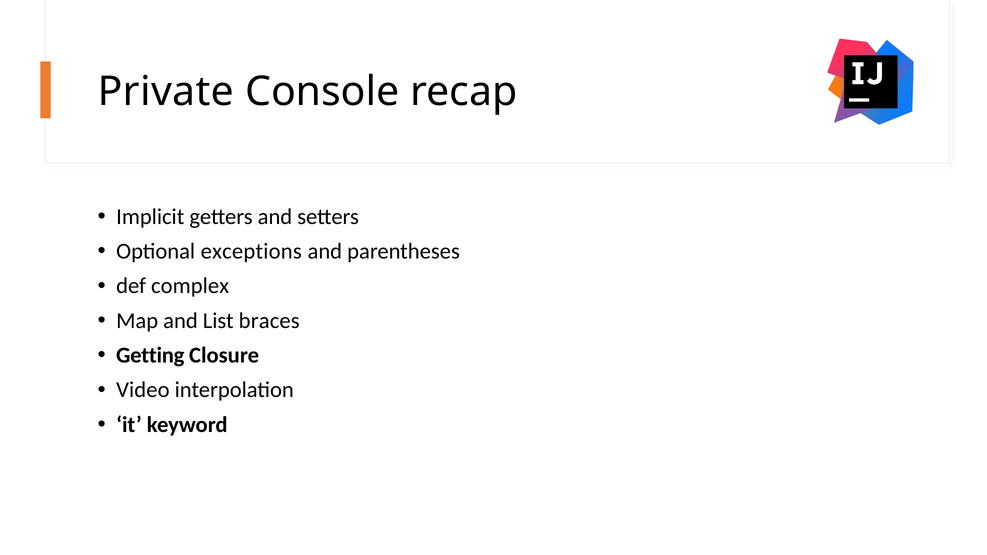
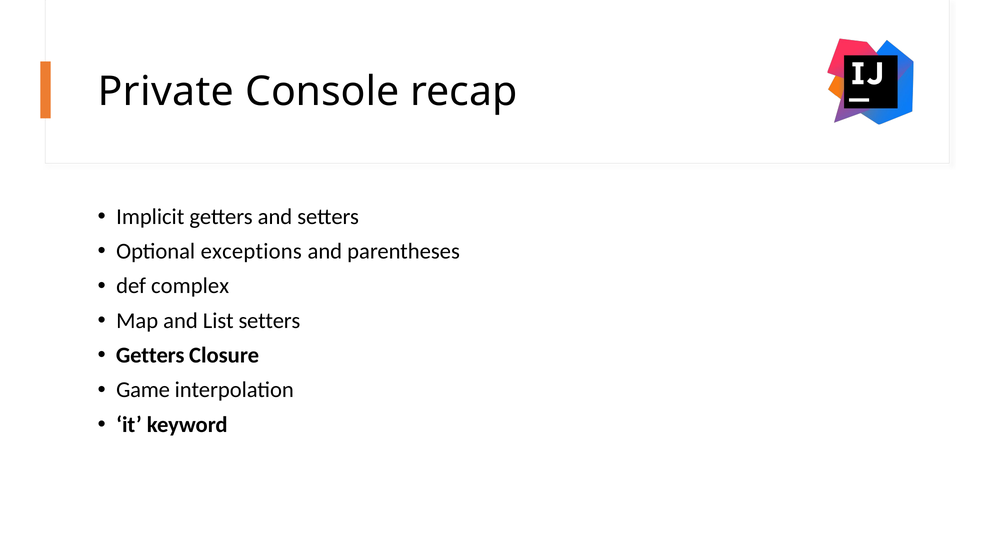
List braces: braces -> setters
Getting at (150, 355): Getting -> Getters
Video: Video -> Game
